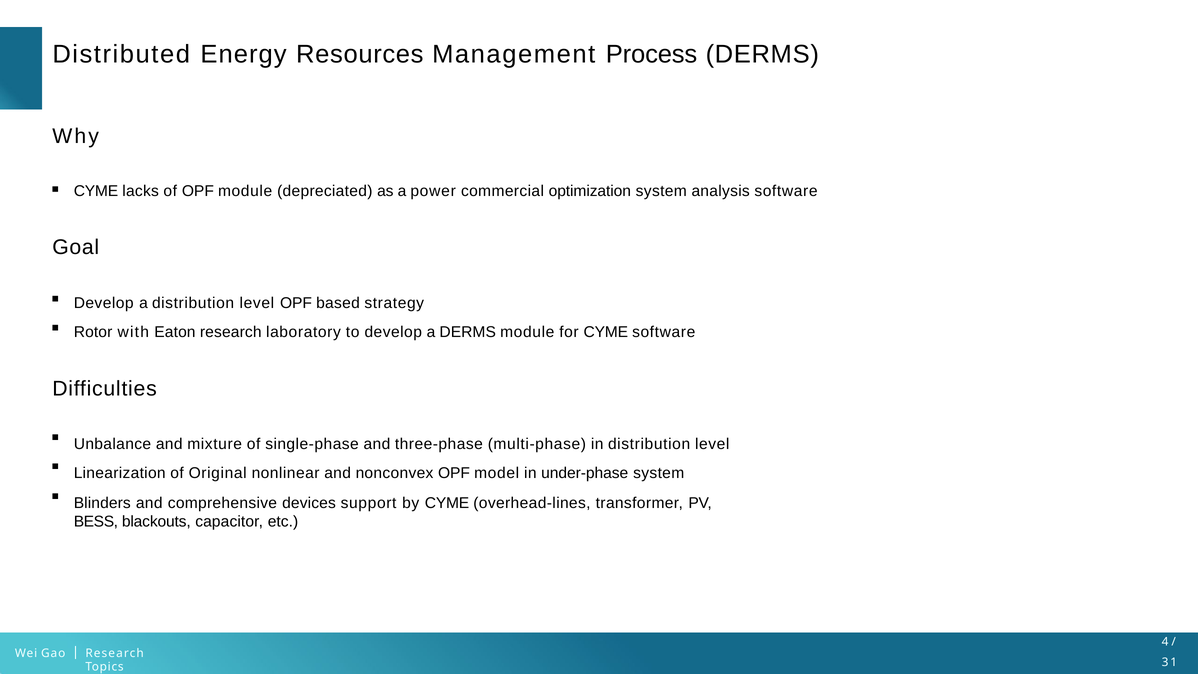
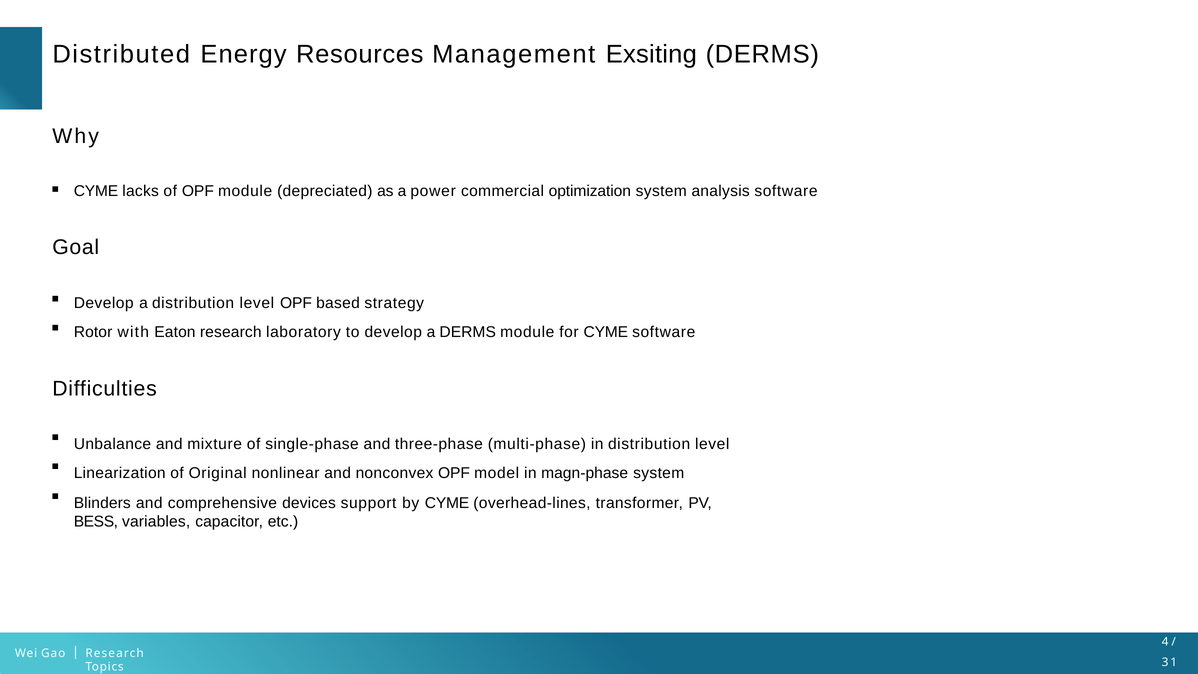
Process: Process -> Exsiting
under-phase: under-phase -> magn-phase
blackouts: blackouts -> variables
